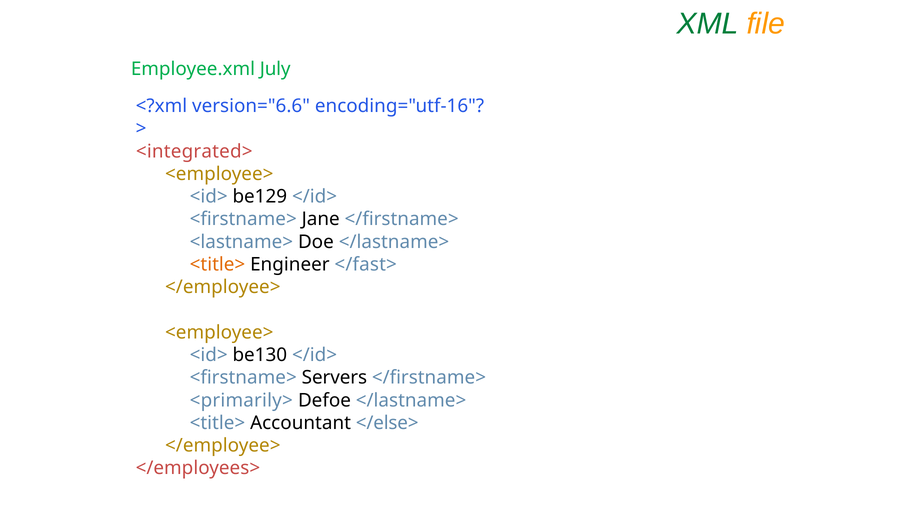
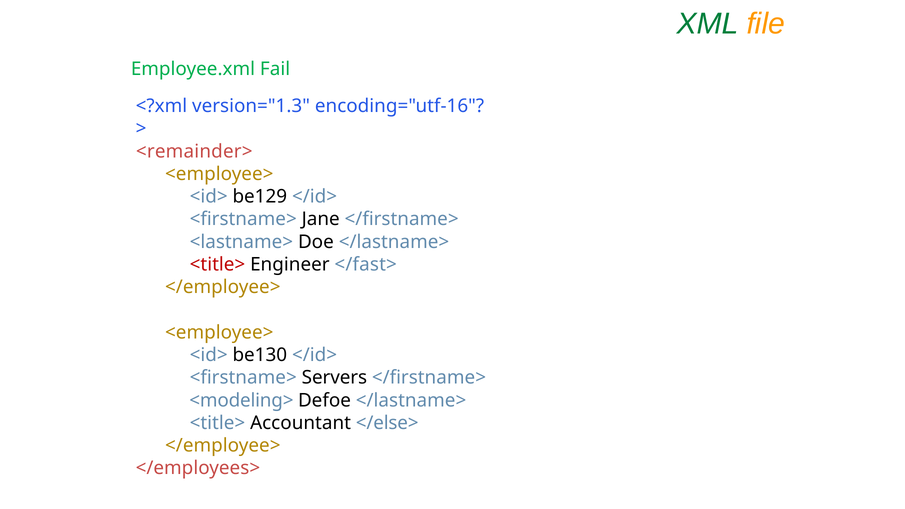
July: July -> Fail
version="6.6: version="6.6 -> version="1.3
<integrated>: <integrated> -> <remainder>
<title> at (217, 265) colour: orange -> red
<primarily>: <primarily> -> <modeling>
